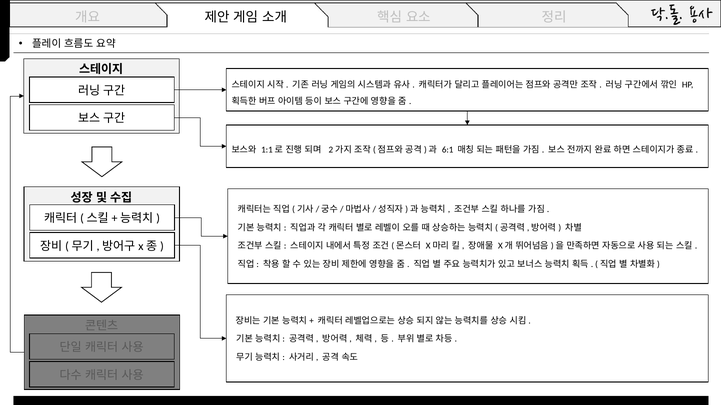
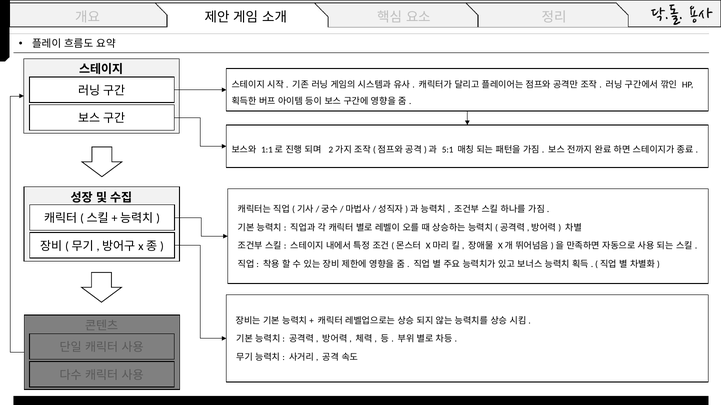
6:1: 6:1 -> 5:1
